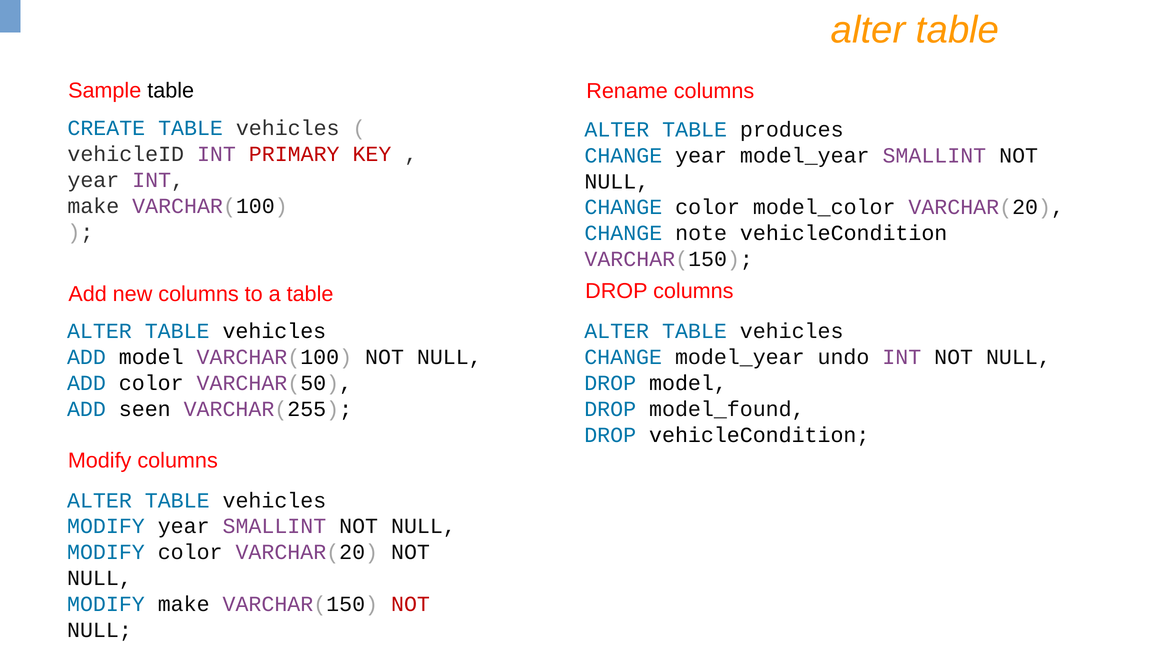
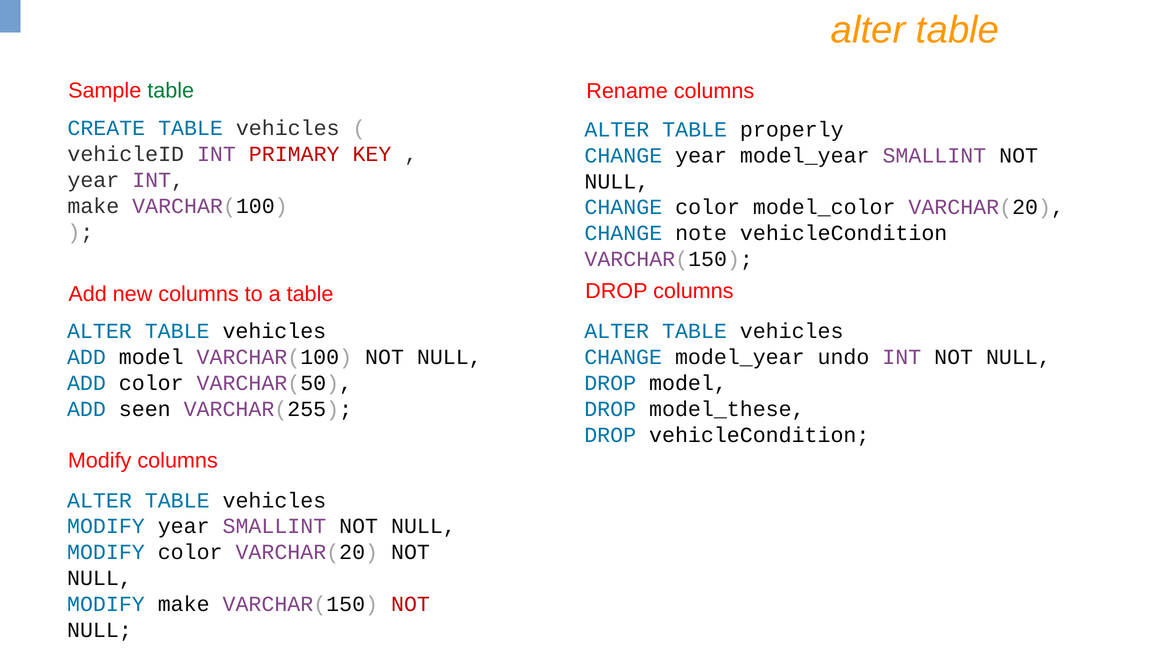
table at (171, 91) colour: black -> green
produces: produces -> properly
model_found: model_found -> model_these
